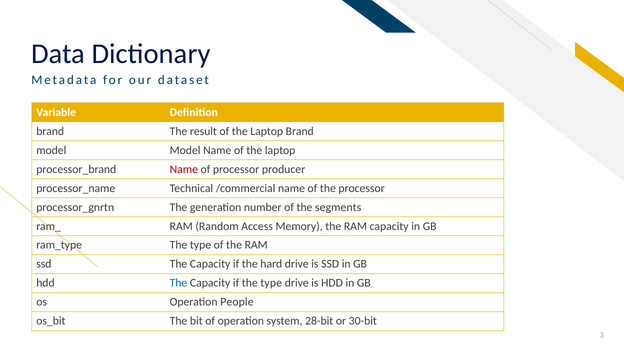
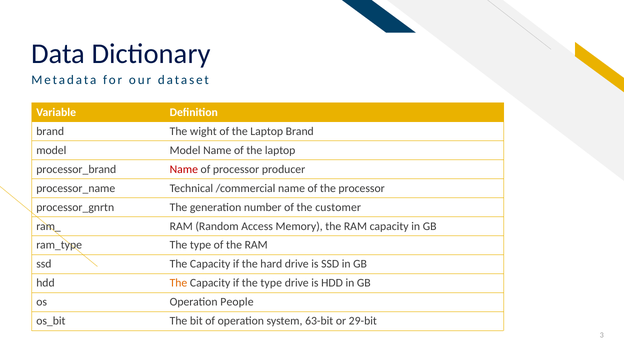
result: result -> wight
segments: segments -> customer
The at (179, 283) colour: blue -> orange
28-bit: 28-bit -> 63-bit
30-bit: 30-bit -> 29-bit
